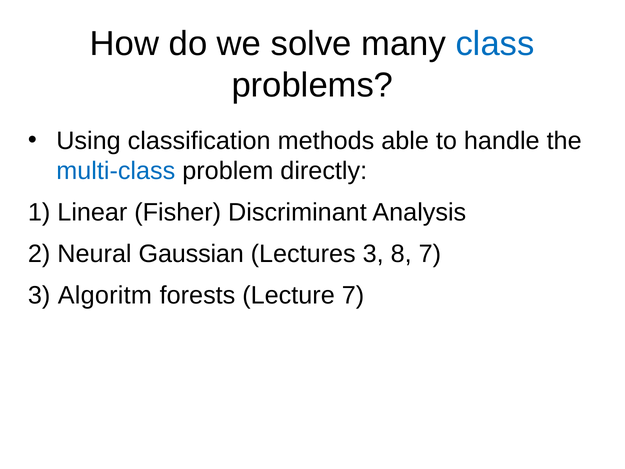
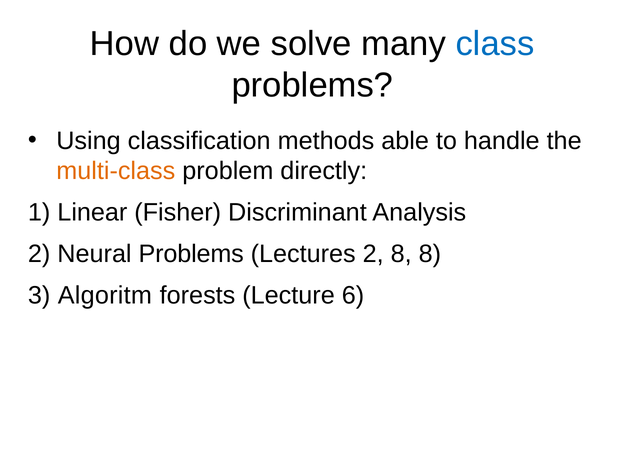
multi-class colour: blue -> orange
Neural Gaussian: Gaussian -> Problems
Lectures 3: 3 -> 2
8 7: 7 -> 8
Lecture 7: 7 -> 6
